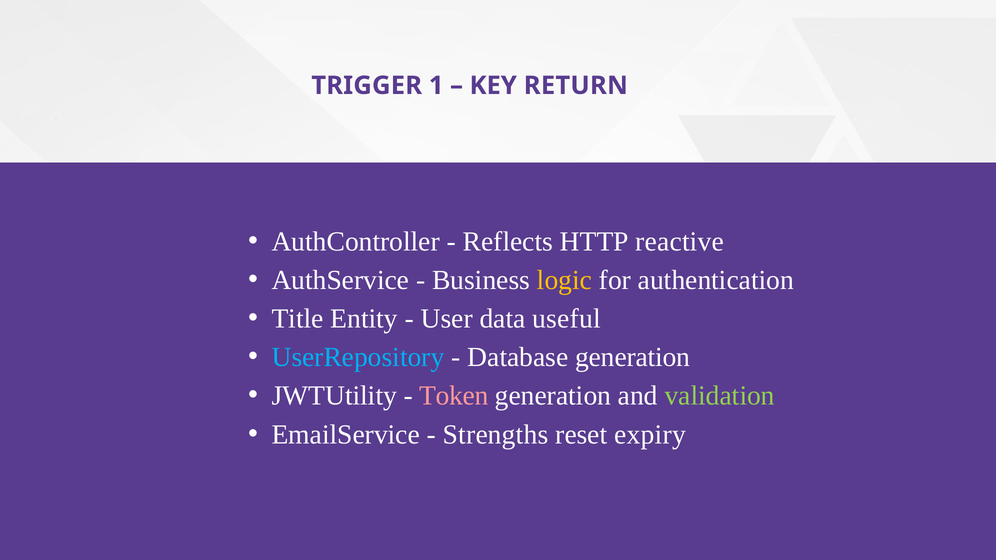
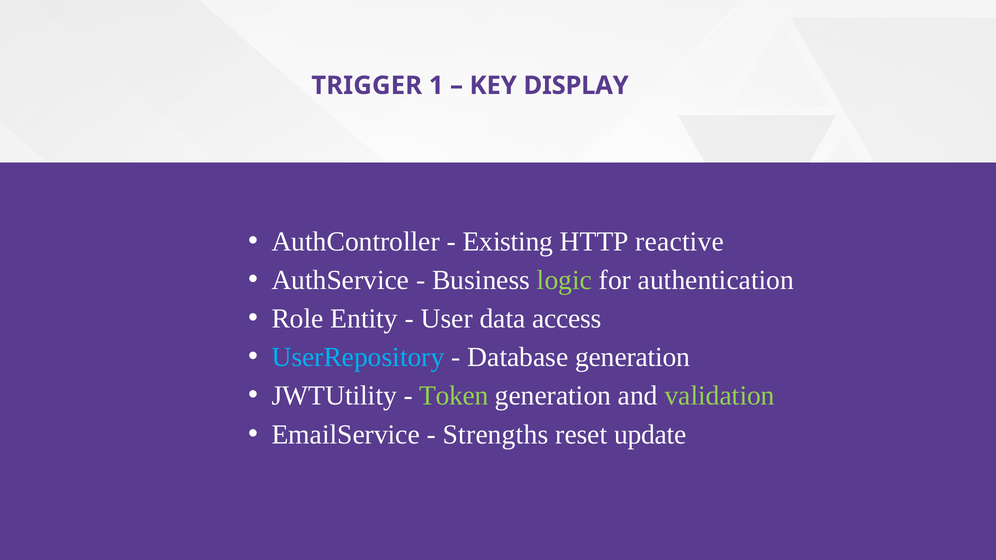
RETURN: RETURN -> DISPLAY
Reflects: Reflects -> Existing
logic colour: yellow -> light green
Title: Title -> Role
useful: useful -> access
Token colour: pink -> light green
expiry: expiry -> update
